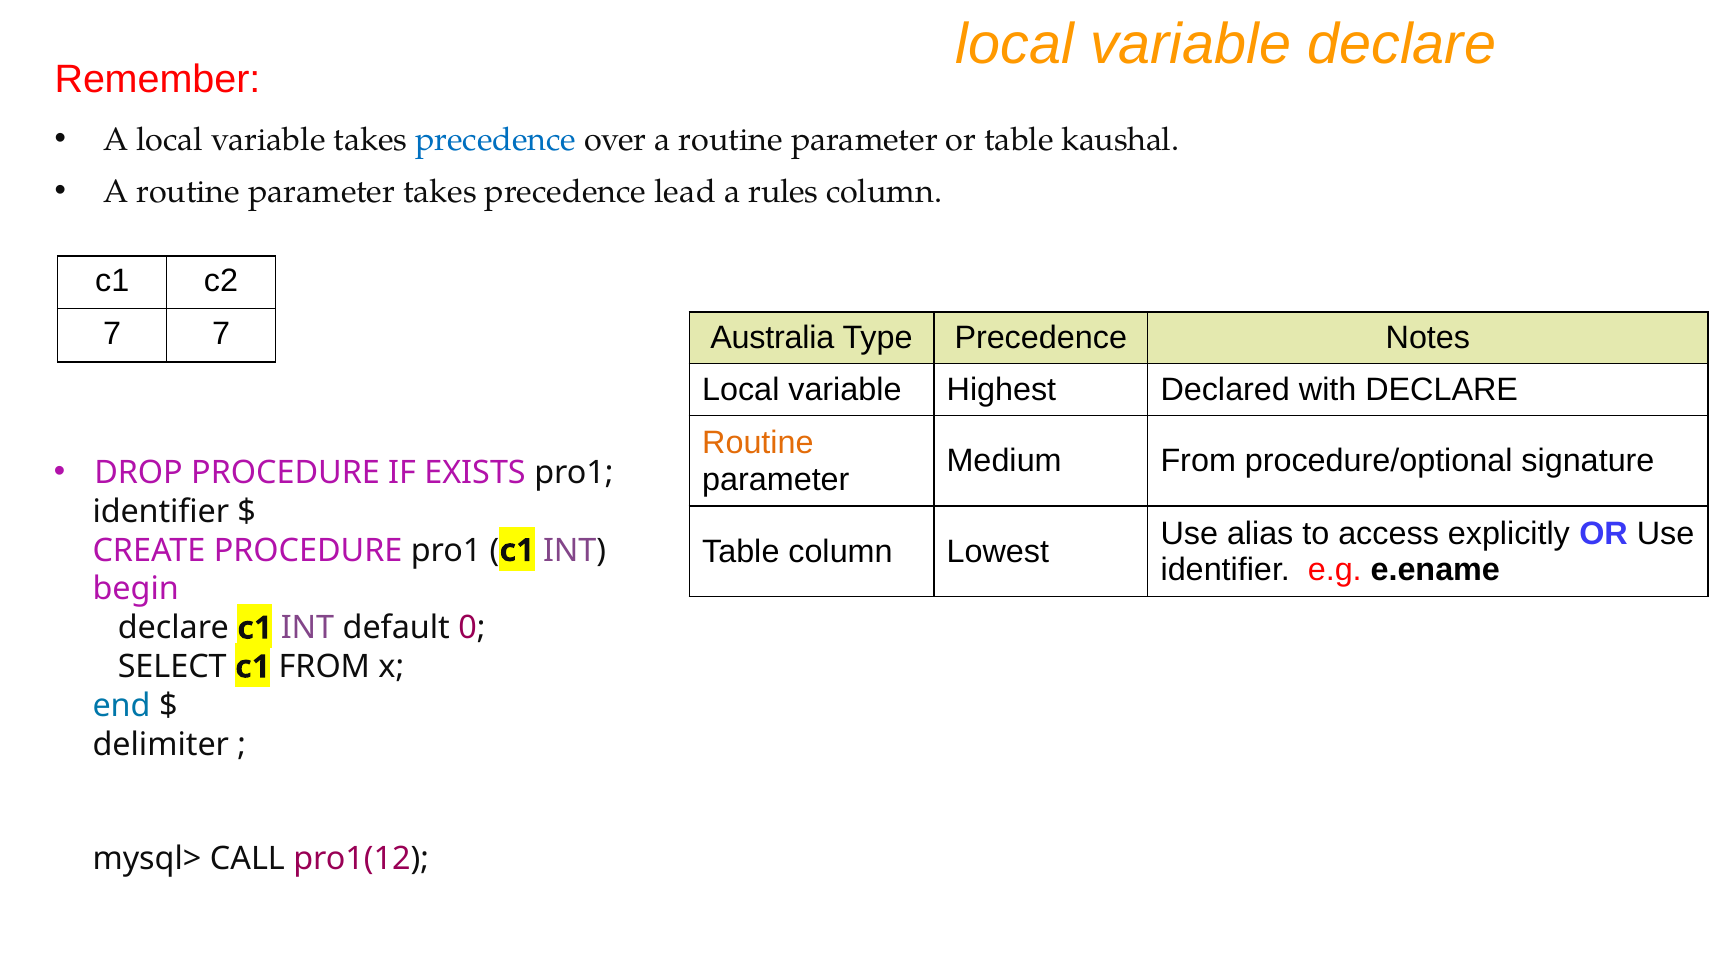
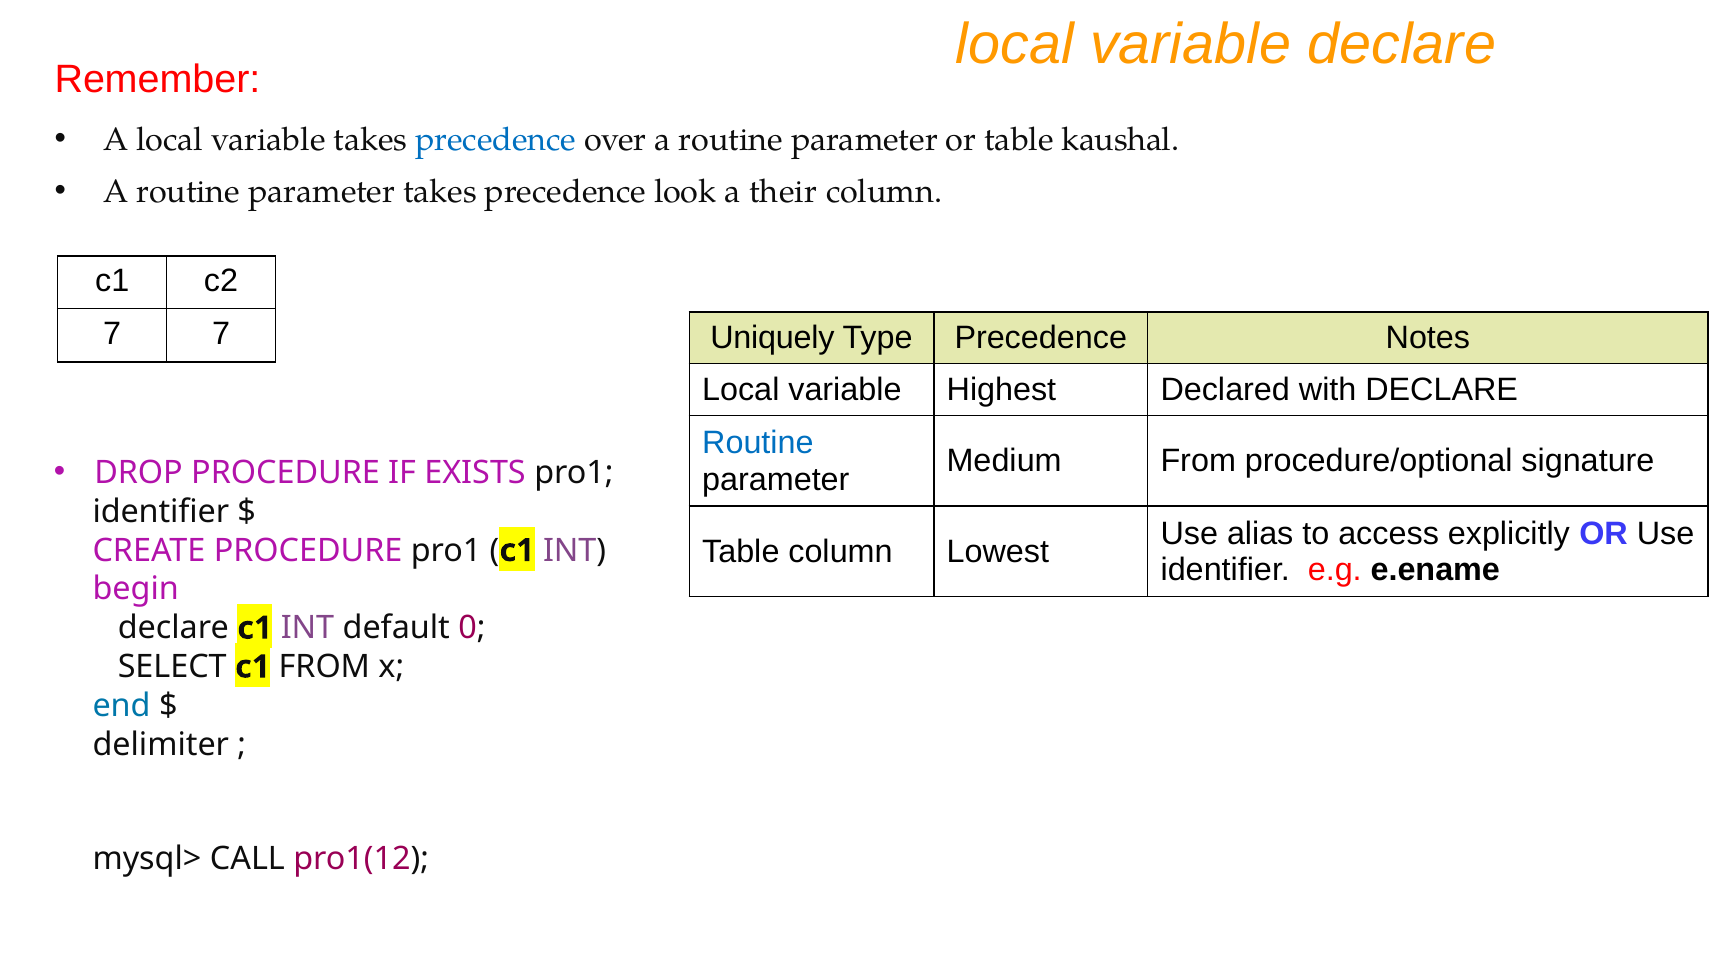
lead: lead -> look
rules: rules -> their
Australia: Australia -> Uniquely
Routine at (758, 443) colour: orange -> blue
